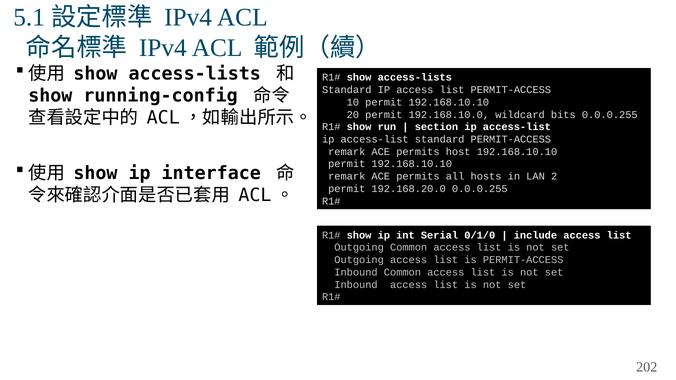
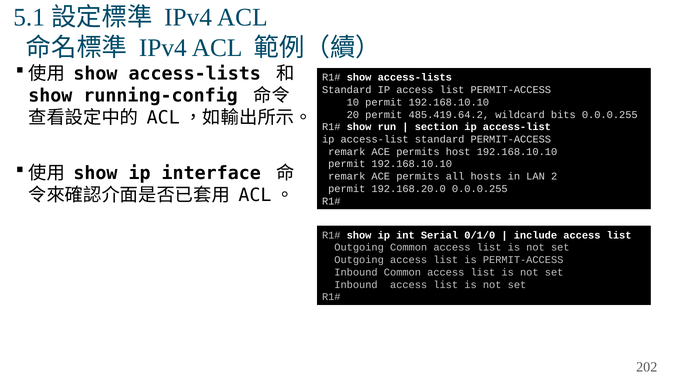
192.168.10.0: 192.168.10.0 -> 485.419.64.2
